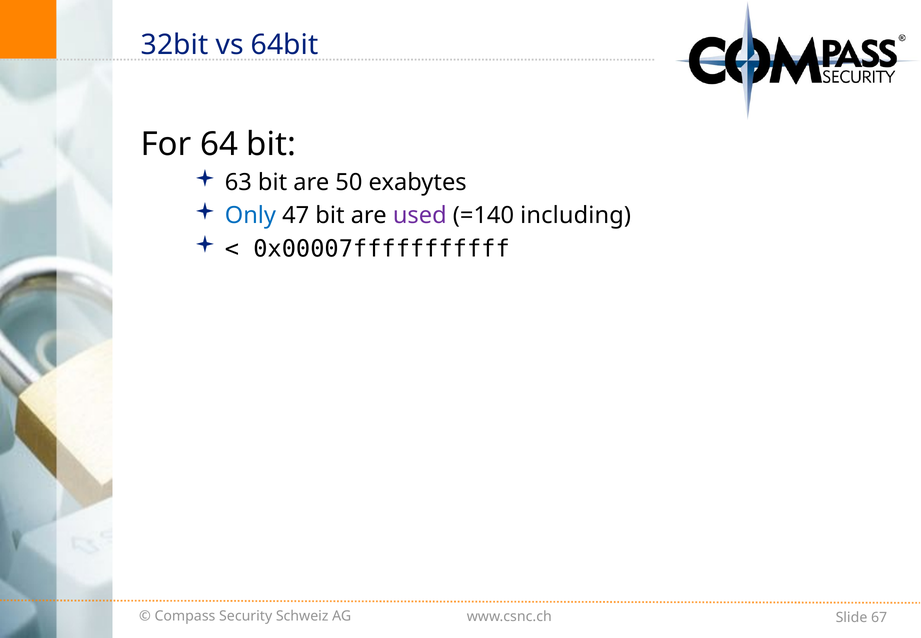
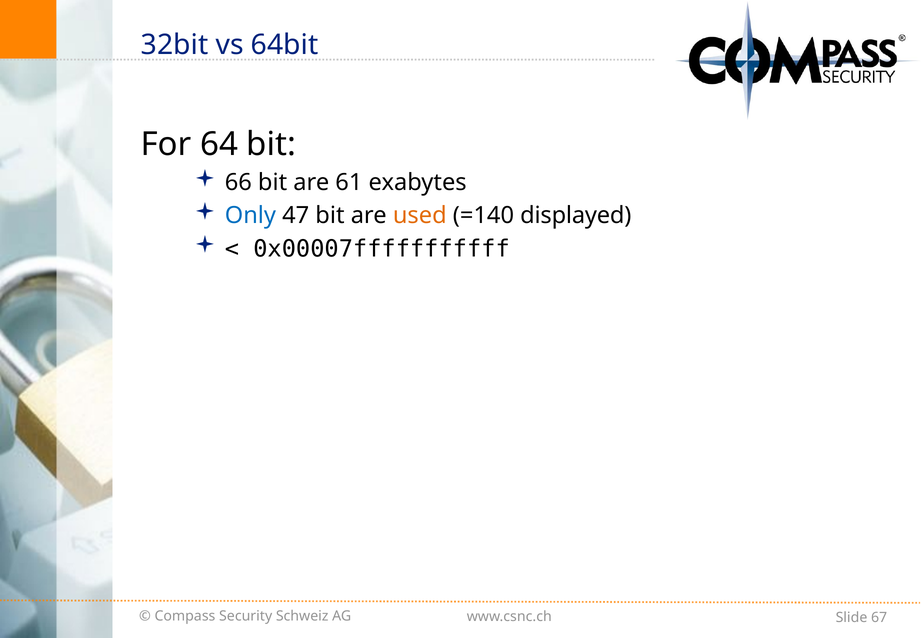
63: 63 -> 66
50: 50 -> 61
used colour: purple -> orange
including: including -> displayed
